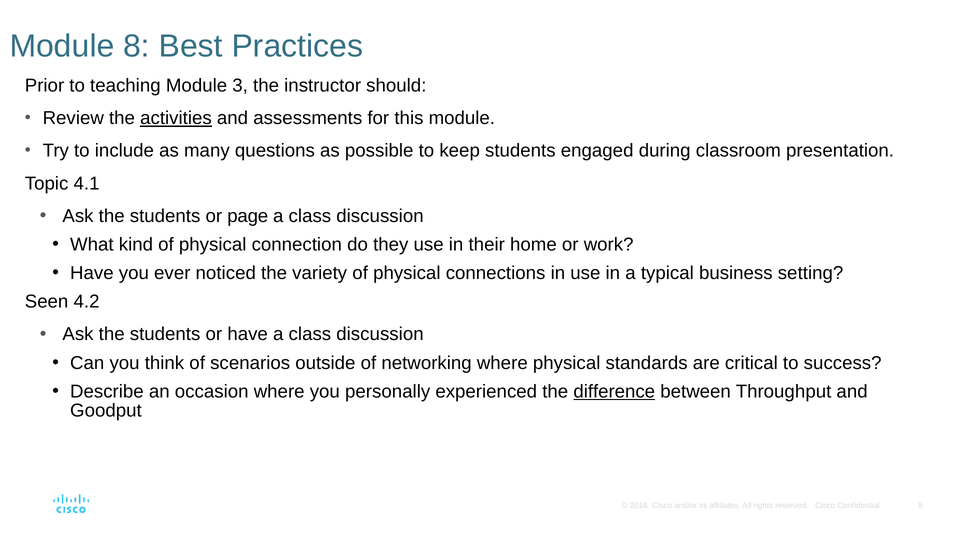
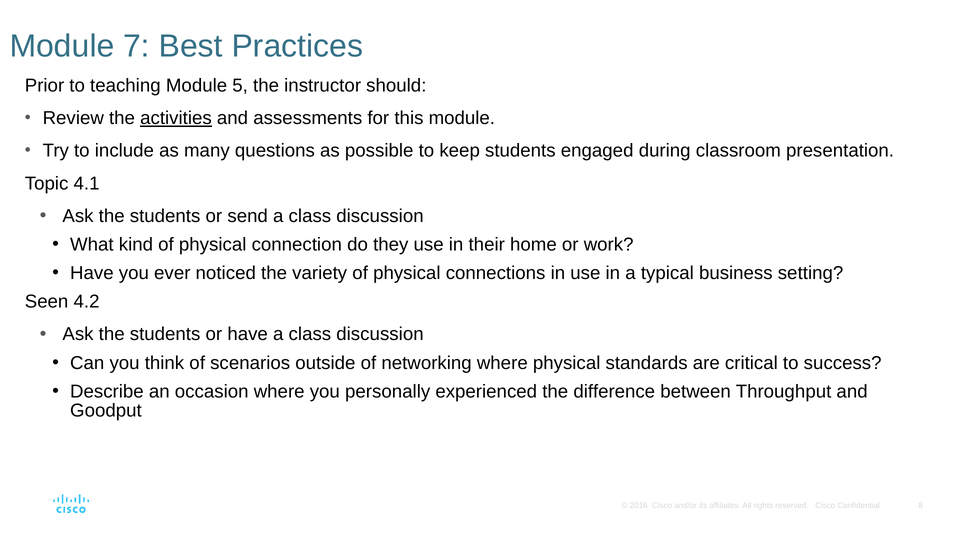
Module 8: 8 -> 7
3: 3 -> 5
page: page -> send
difference underline: present -> none
